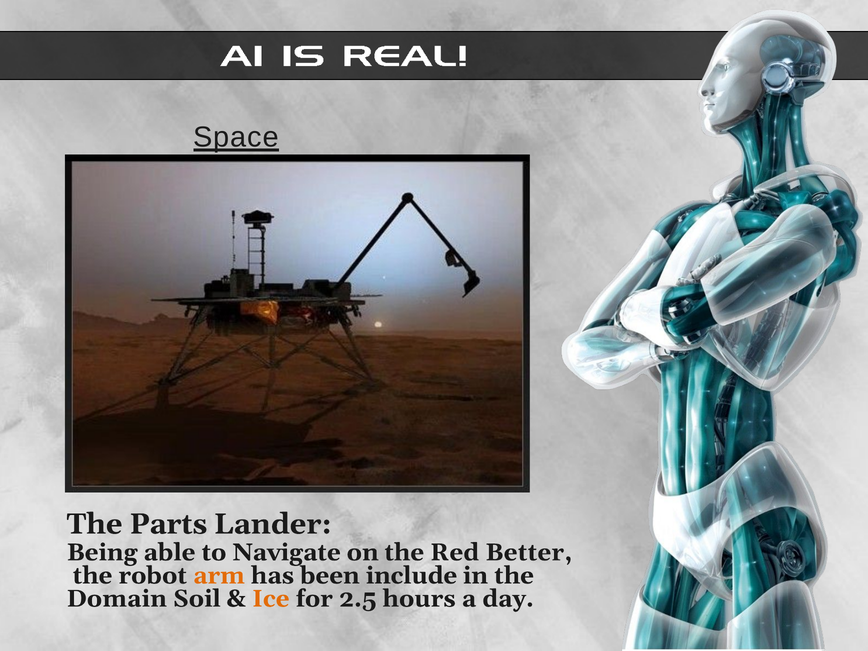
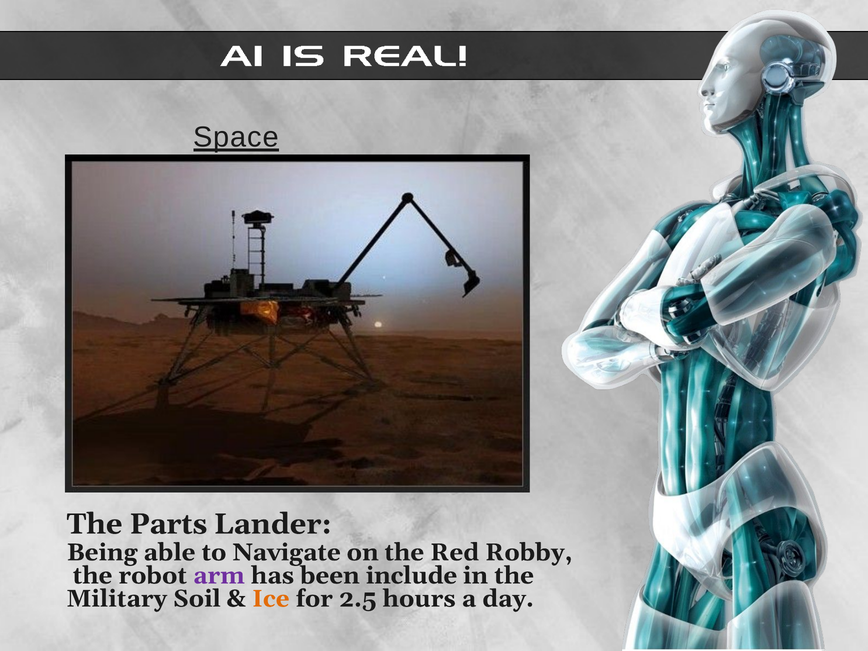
Better: Better -> Robby
arm colour: orange -> purple
Domain: Domain -> Military
